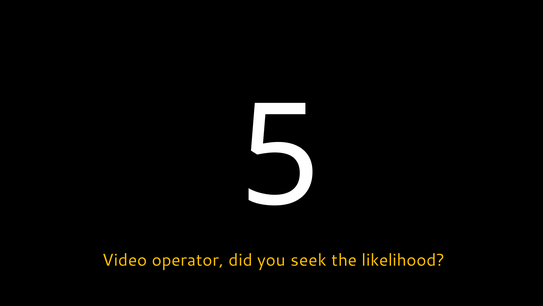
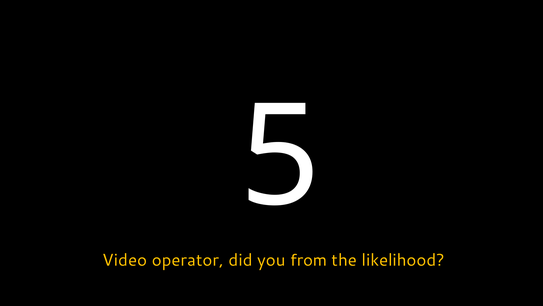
seek: seek -> from
